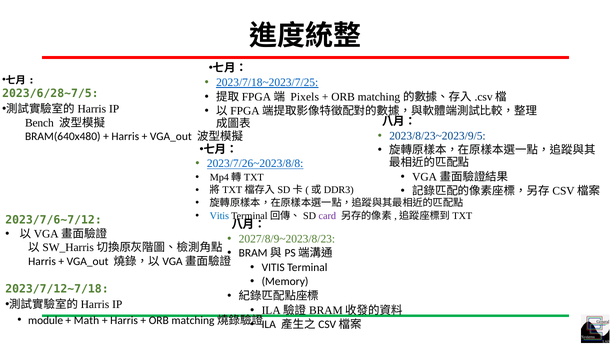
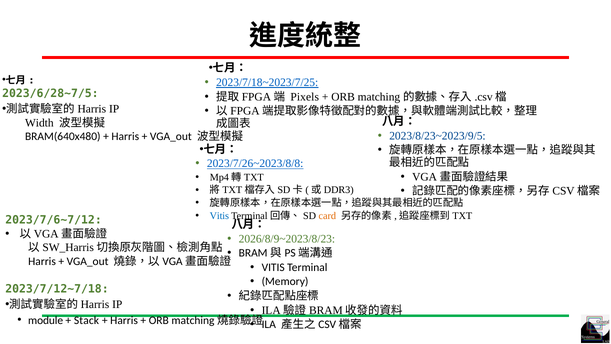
Bench: Bench -> Width
card colour: purple -> orange
2027/8/9~2023/8/23: 2027/8/9~2023/8/23 -> 2026/8/9~2023/8/23
Math: Math -> Stack
